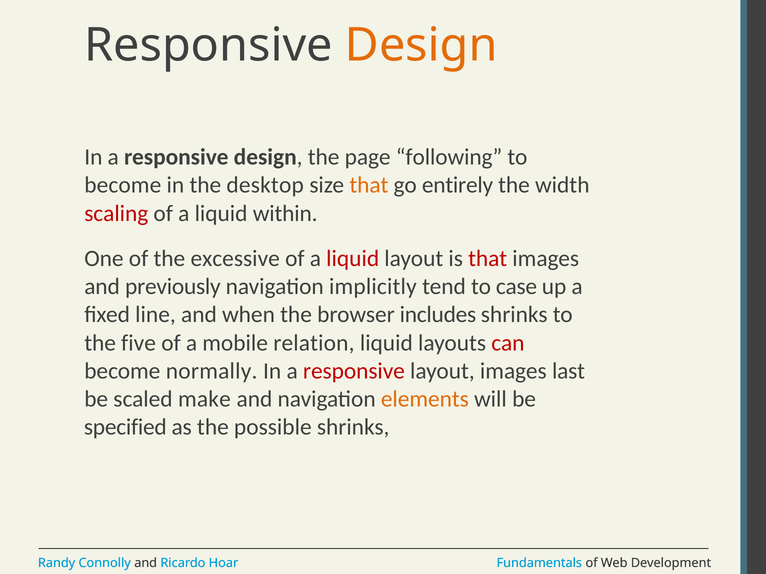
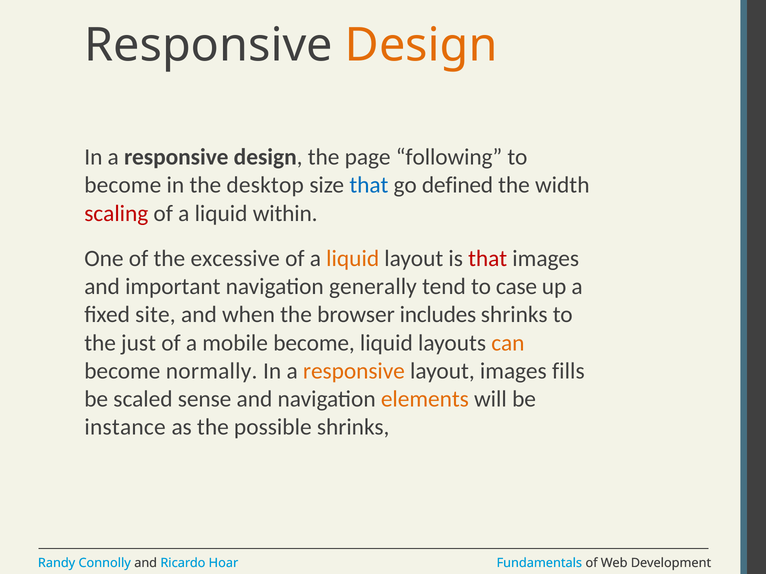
that at (369, 185) colour: orange -> blue
entirely: entirely -> defined
liquid at (353, 259) colour: red -> orange
previously: previously -> important
implicitly: implicitly -> generally
line: line -> site
five: five -> just
mobile relation: relation -> become
can colour: red -> orange
responsive at (354, 371) colour: red -> orange
last: last -> fills
make: make -> sense
specified: specified -> instance
